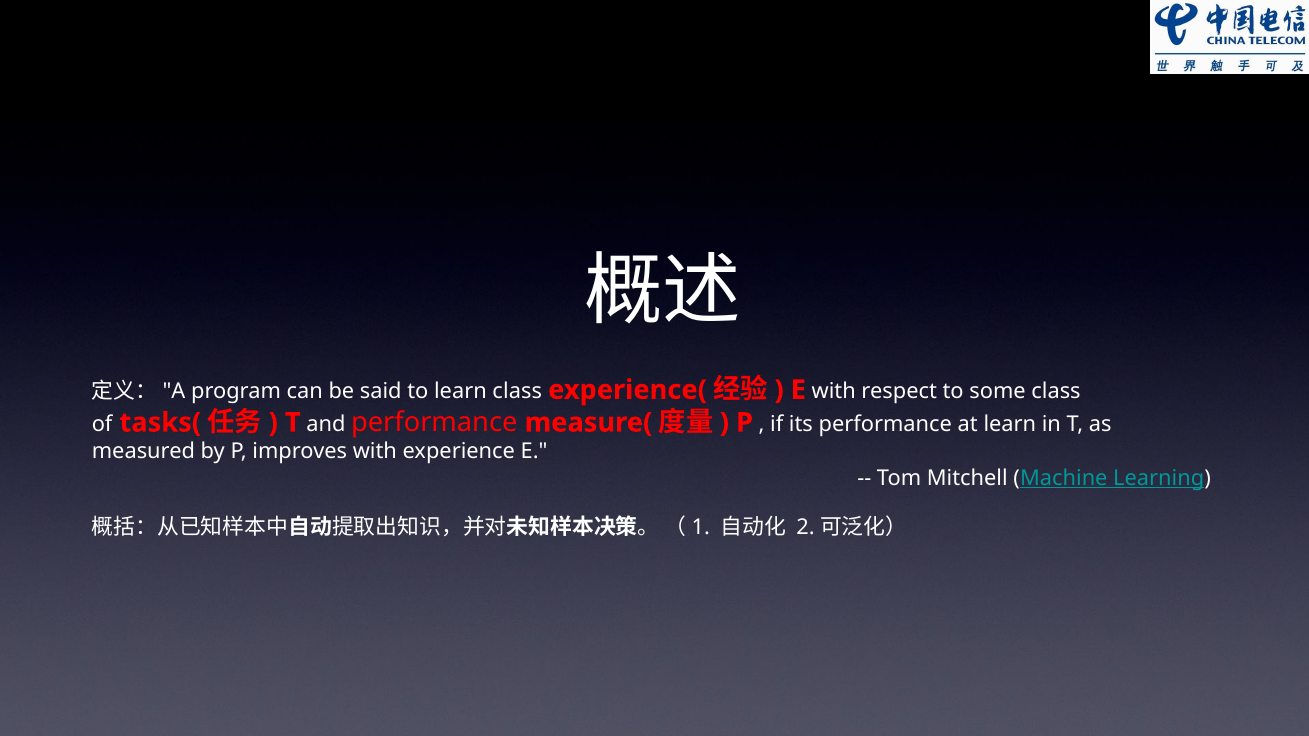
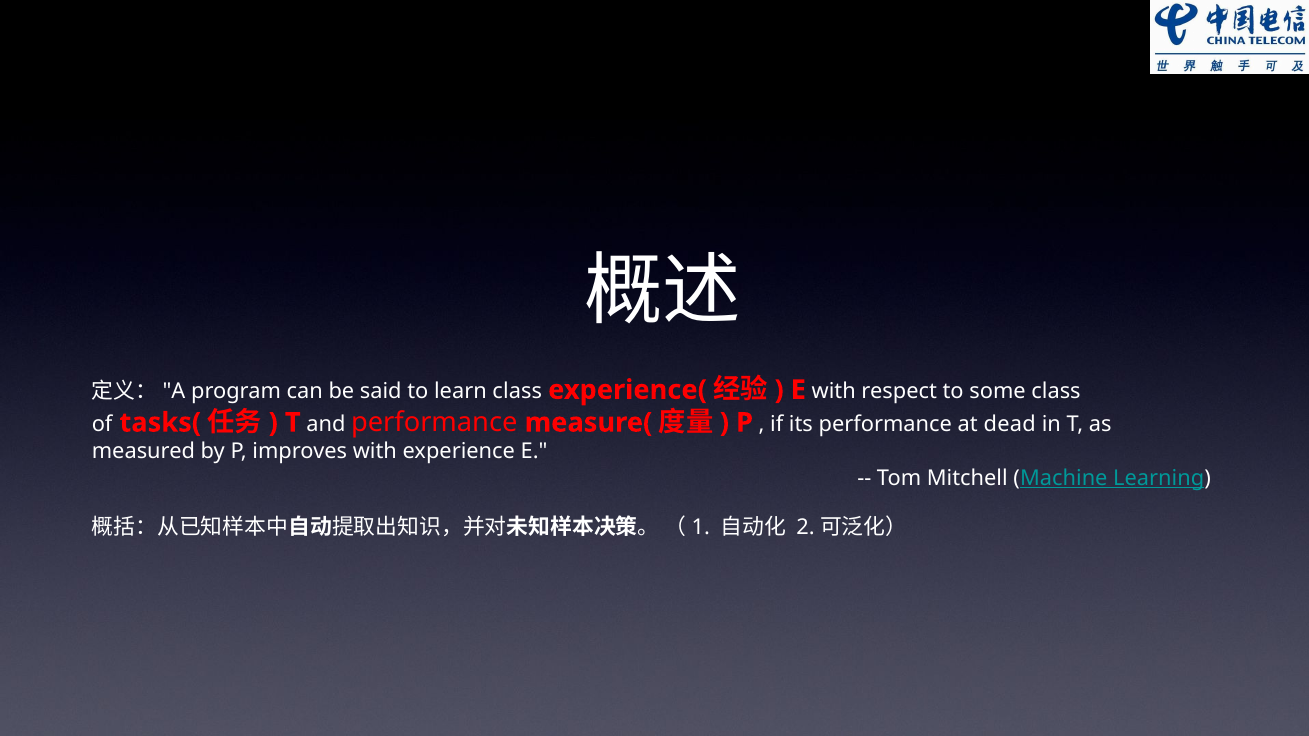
at learn: learn -> dead
